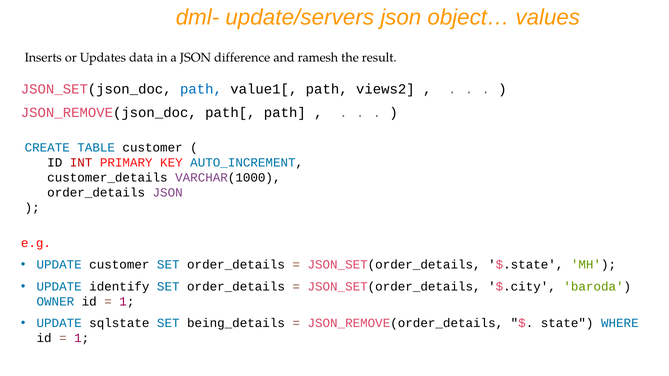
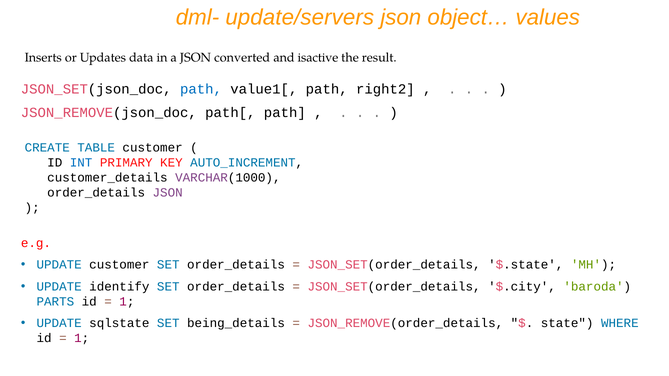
difference: difference -> converted
ramesh: ramesh -> isactive
views2: views2 -> right2
INT colour: red -> blue
OWNER: OWNER -> PARTS
